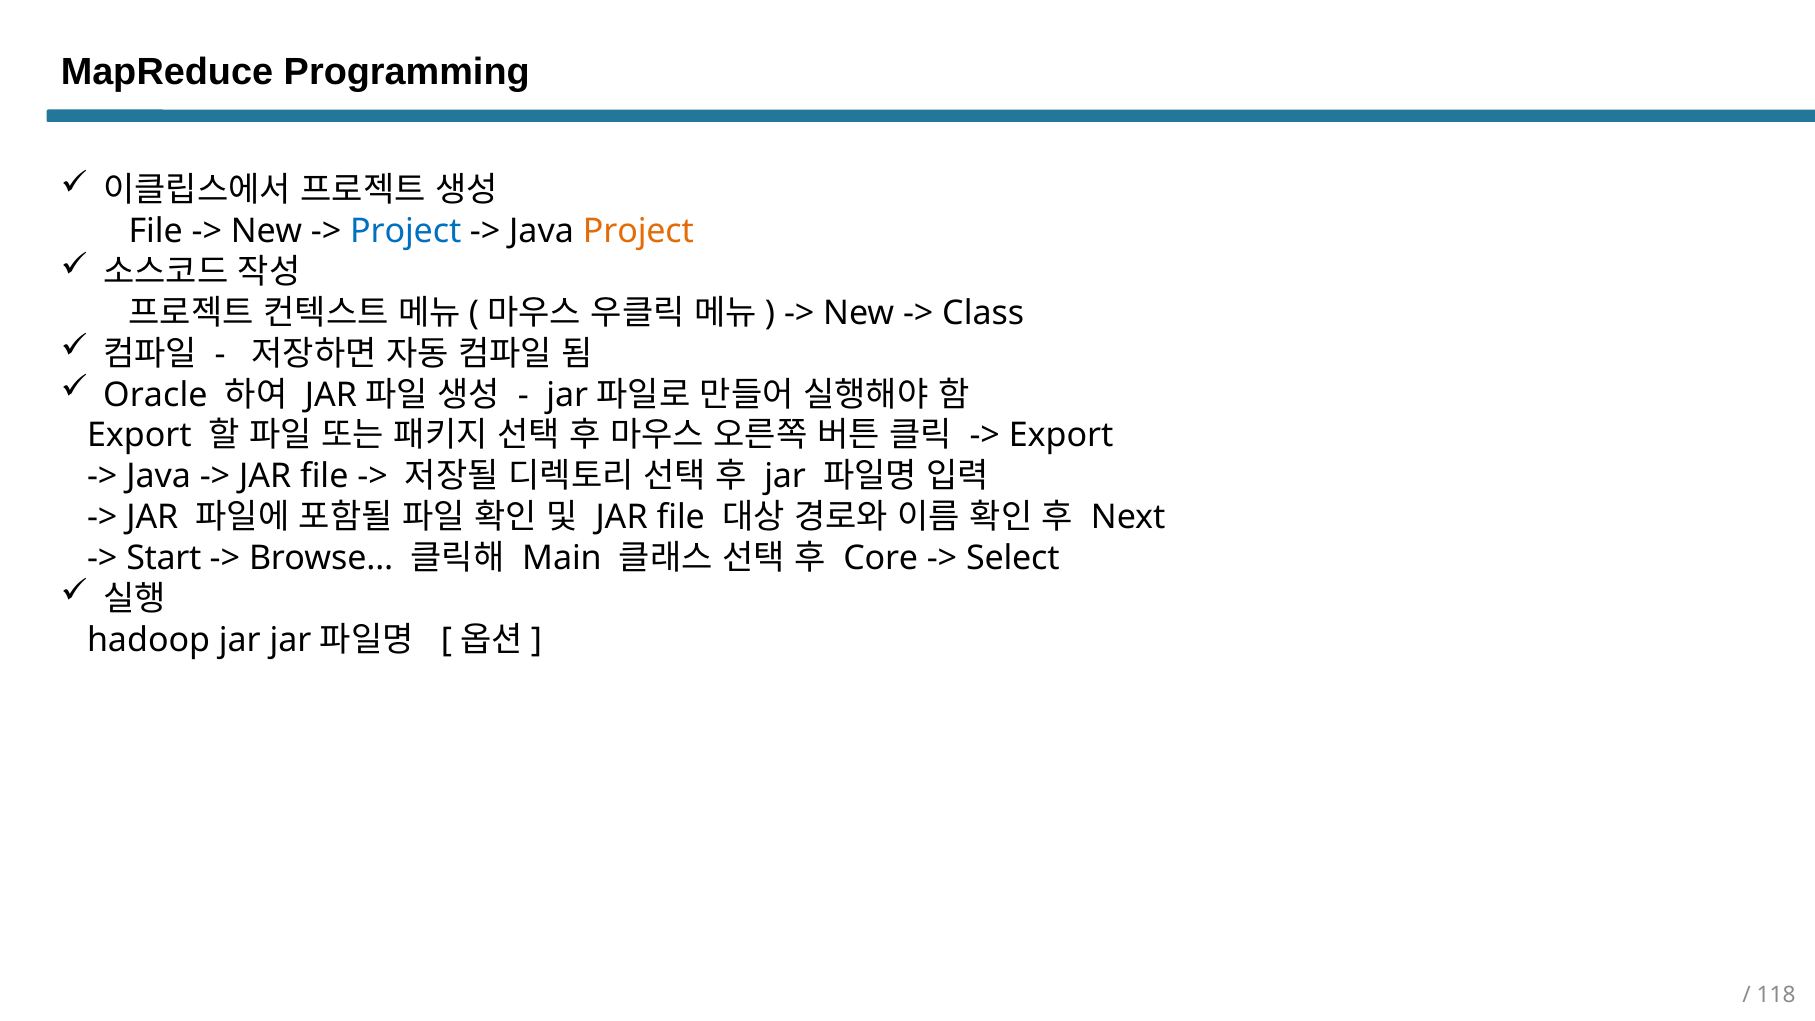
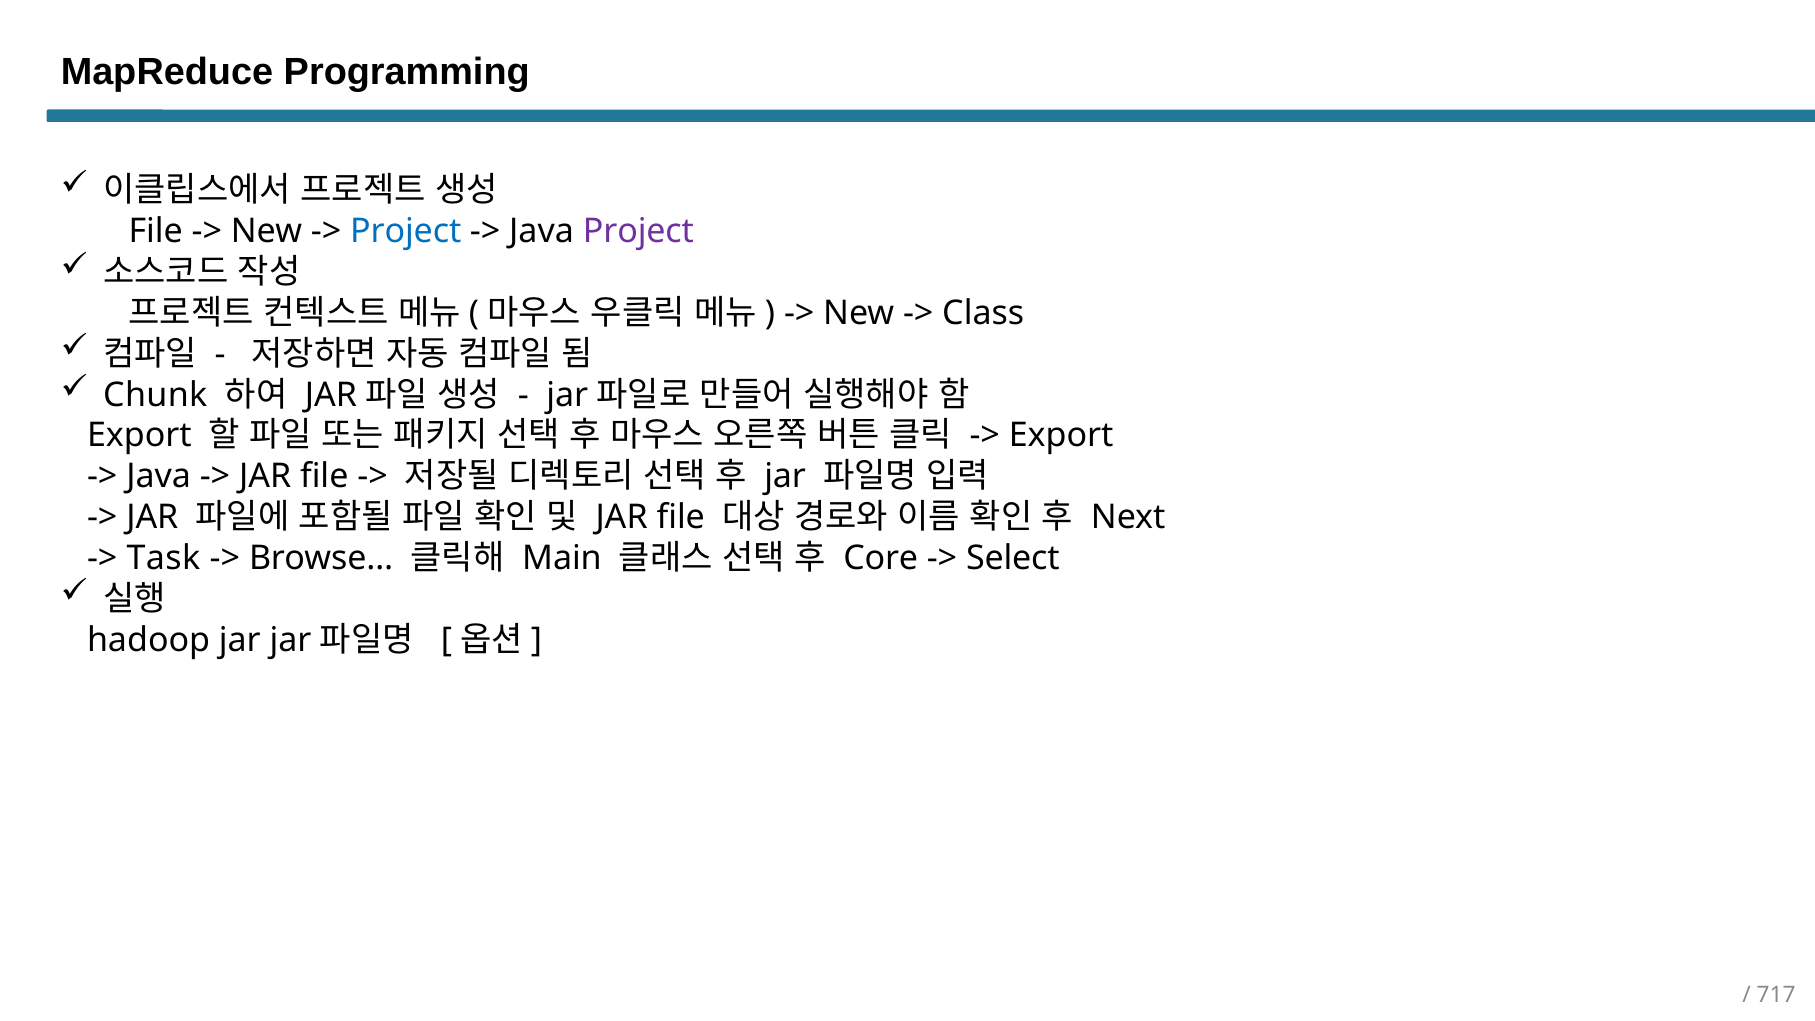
Project at (638, 231) colour: orange -> purple
Oracle: Oracle -> Chunk
Start: Start -> Task
118: 118 -> 717
